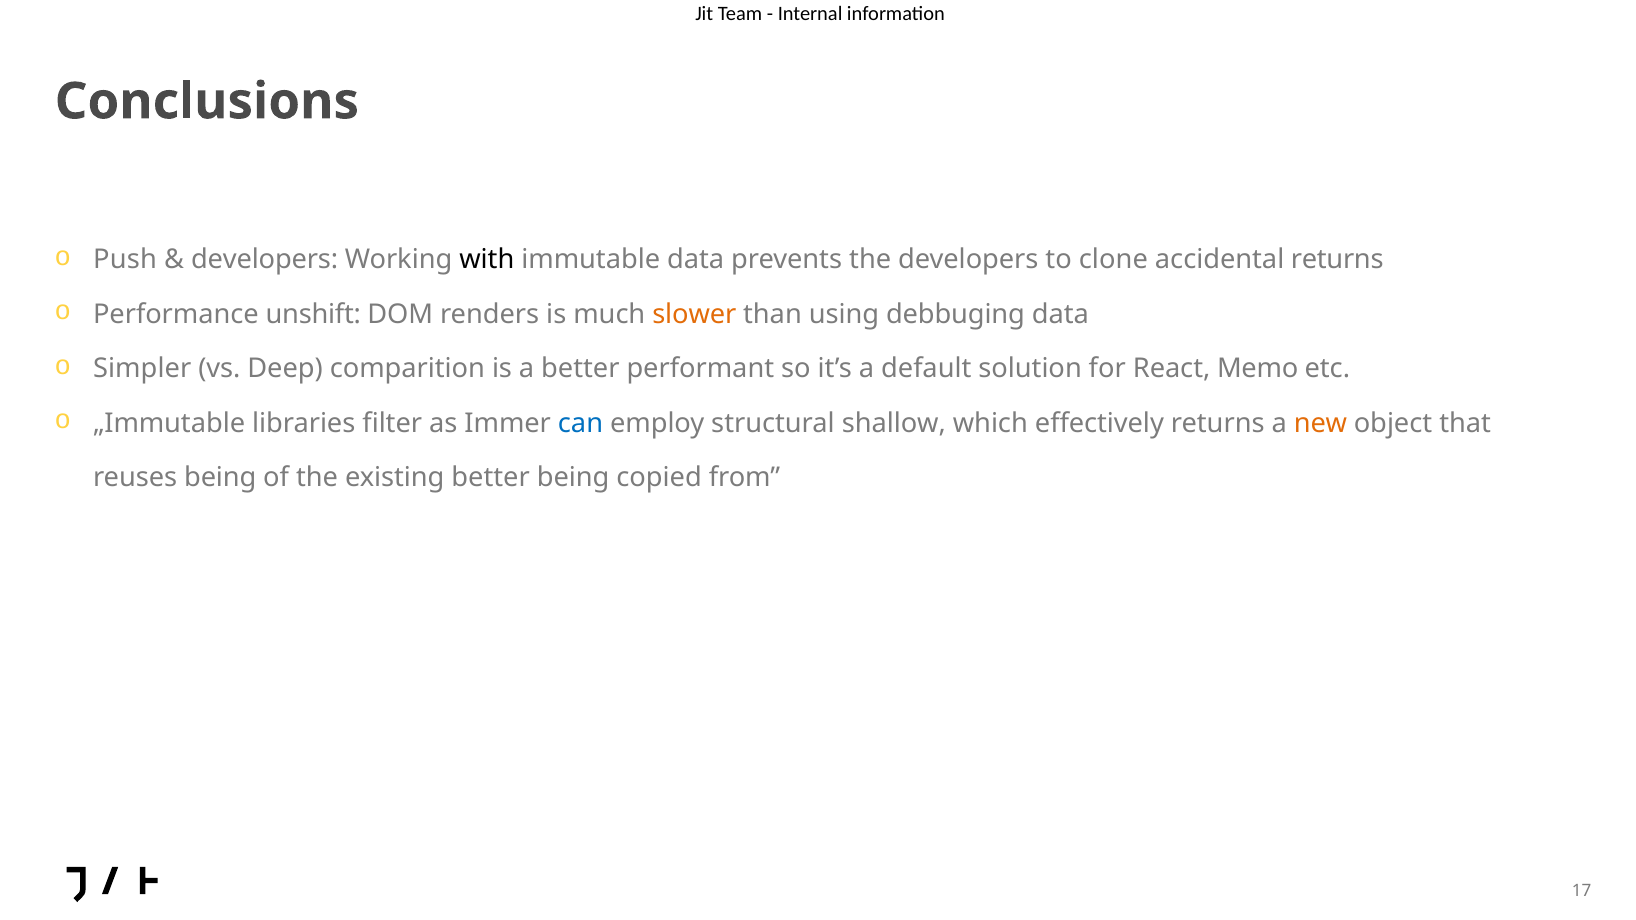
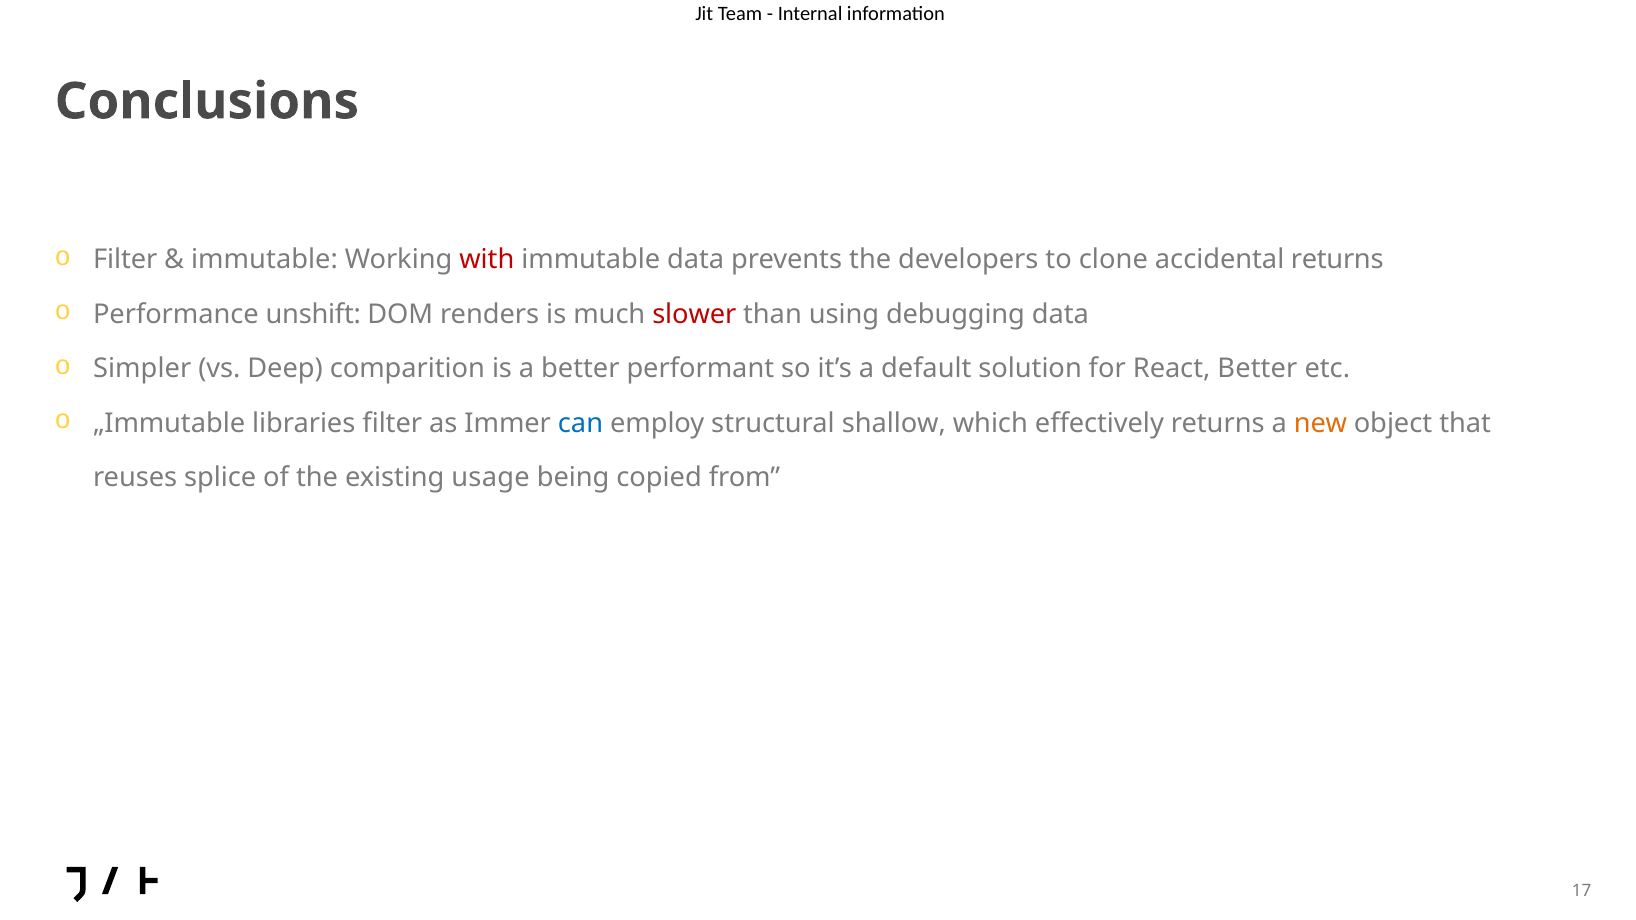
Push at (125, 260): Push -> Filter
developers at (265, 260): developers -> immutable
with colour: black -> red
slower colour: orange -> red
debbuging: debbuging -> debugging
React Memo: Memo -> Better
reuses being: being -> splice
existing better: better -> usage
